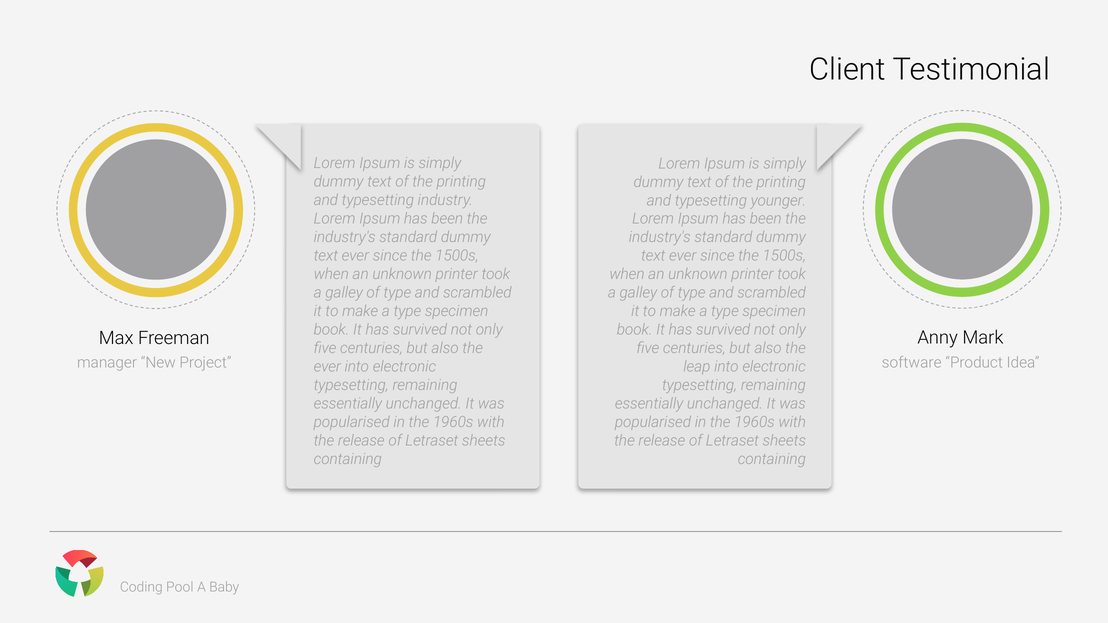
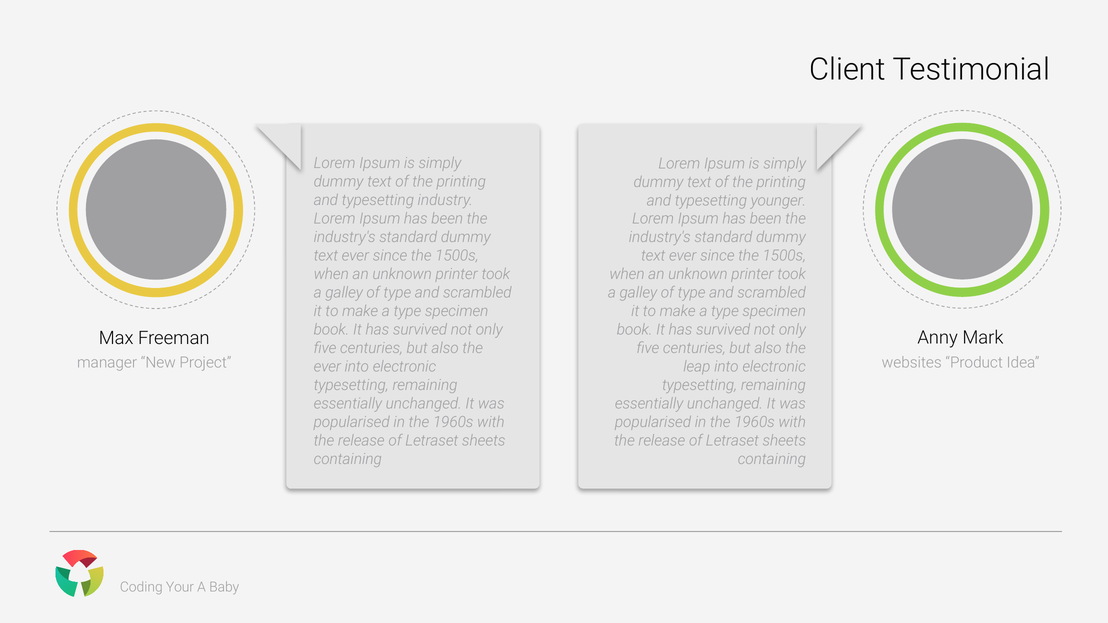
software: software -> websites
Pool: Pool -> Your
